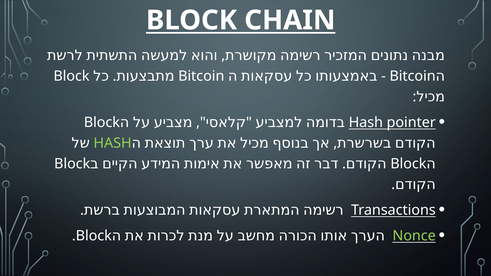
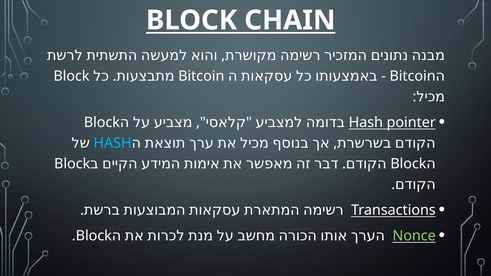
HASH at (113, 143) colour: light green -> light blue
